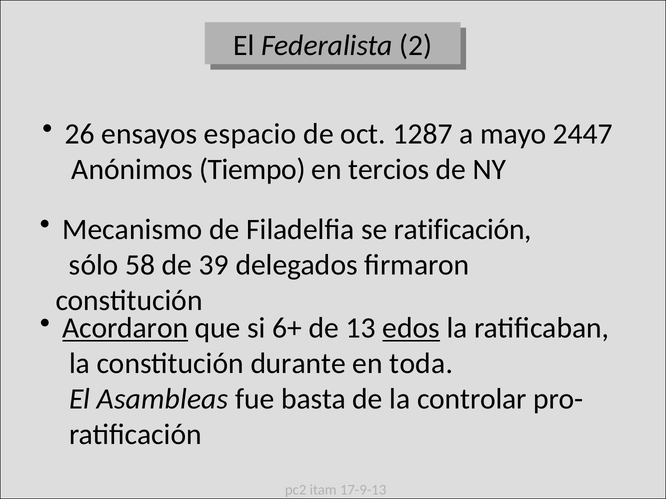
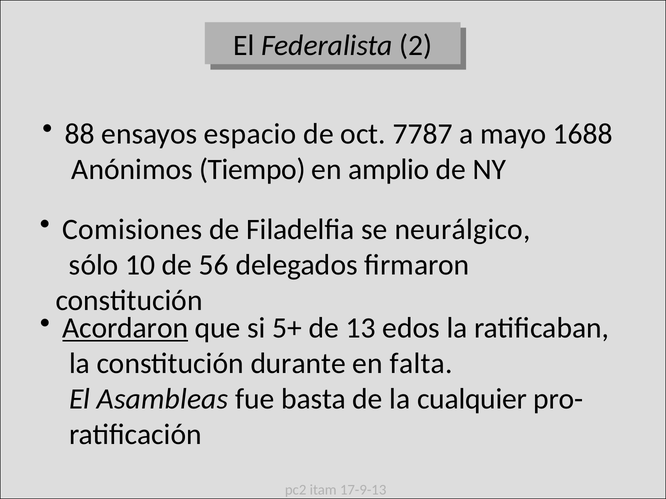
26: 26 -> 88
1287: 1287 -> 7787
2447: 2447 -> 1688
tercios: tercios -> amplio
Mecanismo: Mecanismo -> Comisiones
se ratificación: ratificación -> neurálgico
58: 58 -> 10
39: 39 -> 56
6+: 6+ -> 5+
edos underline: present -> none
toda: toda -> falta
controlar: controlar -> cualquier
